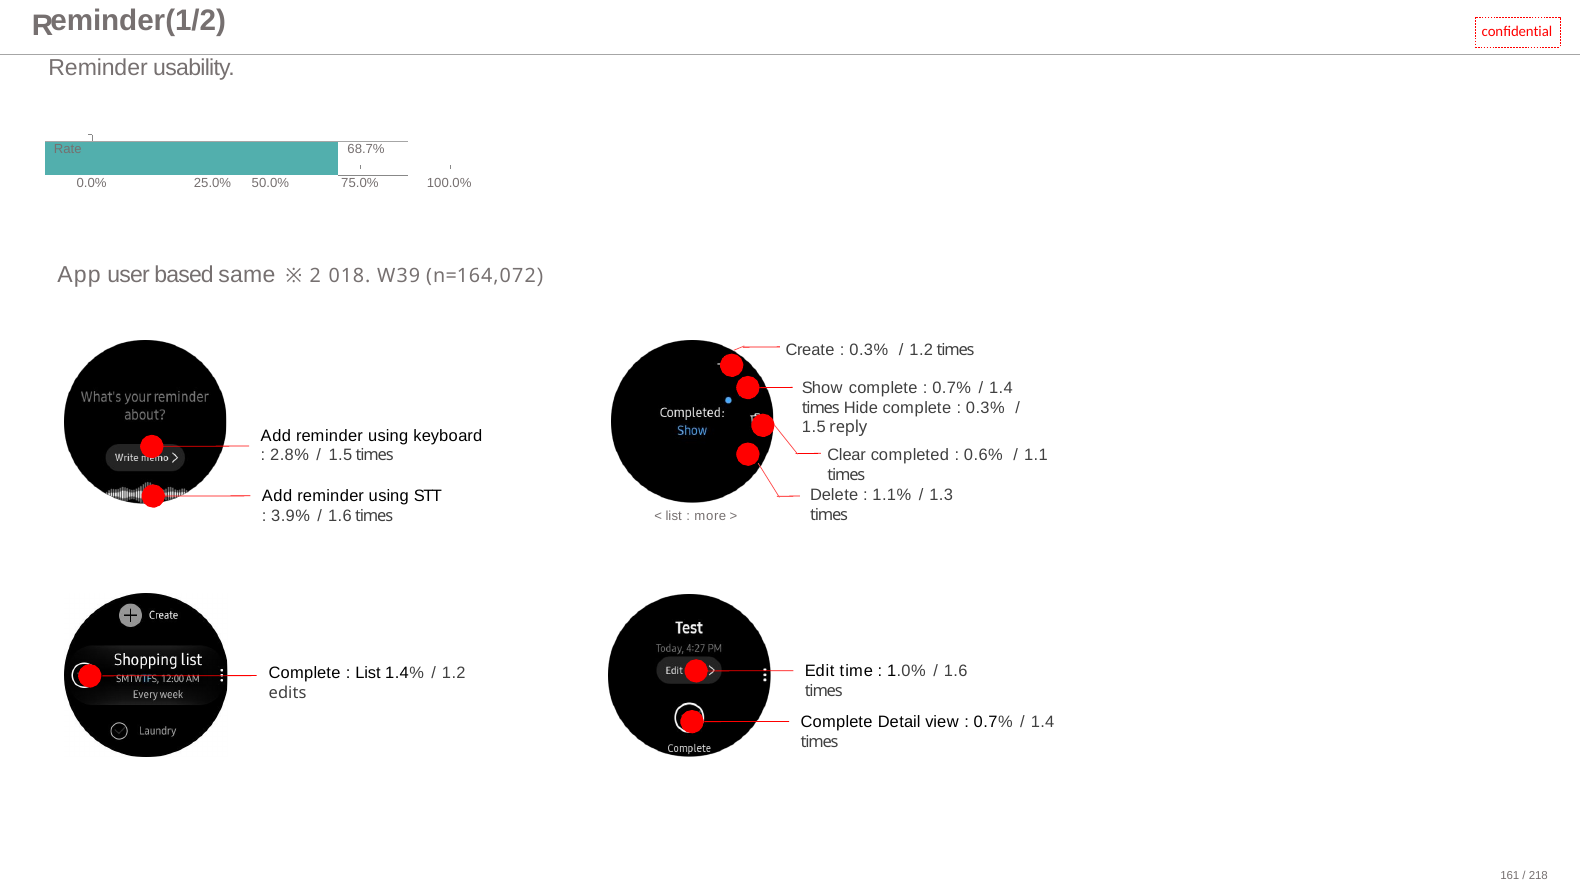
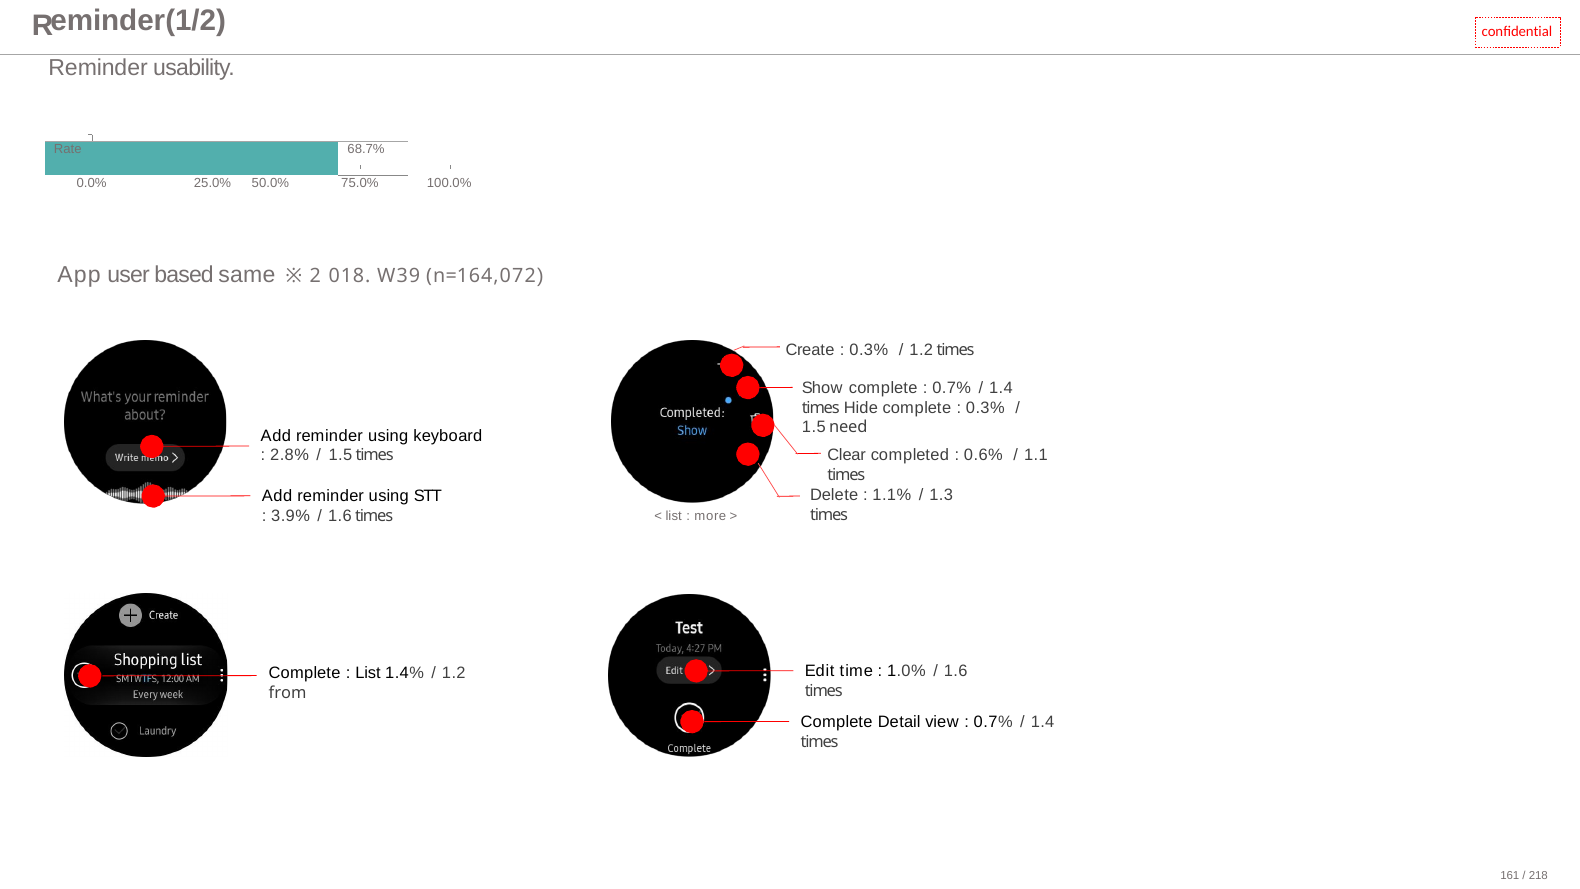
reply: reply -> need
edits: edits -> from
